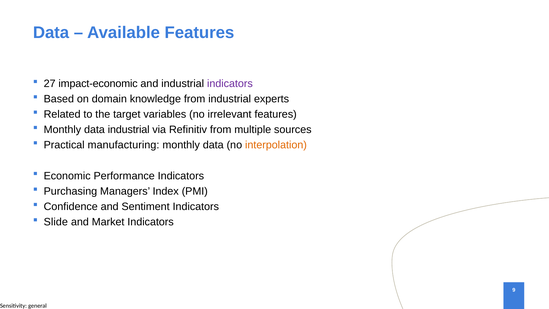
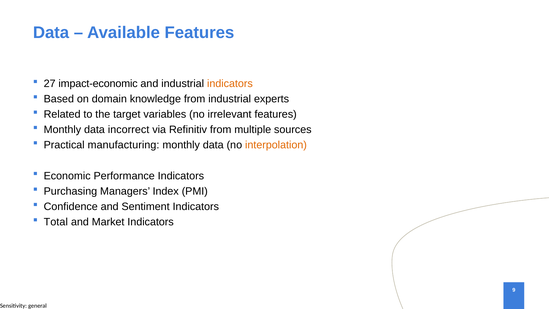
indicators at (230, 84) colour: purple -> orange
data industrial: industrial -> incorrect
Slide: Slide -> Total
